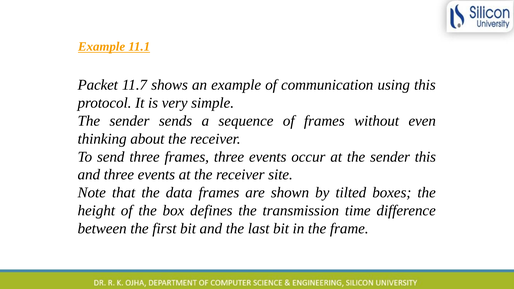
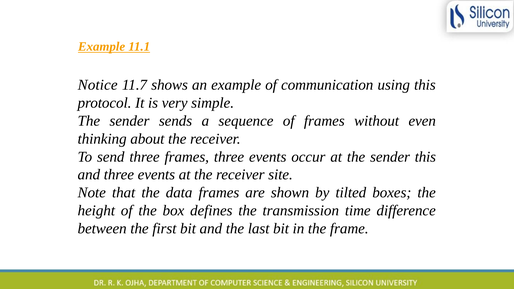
Packet: Packet -> Notice
